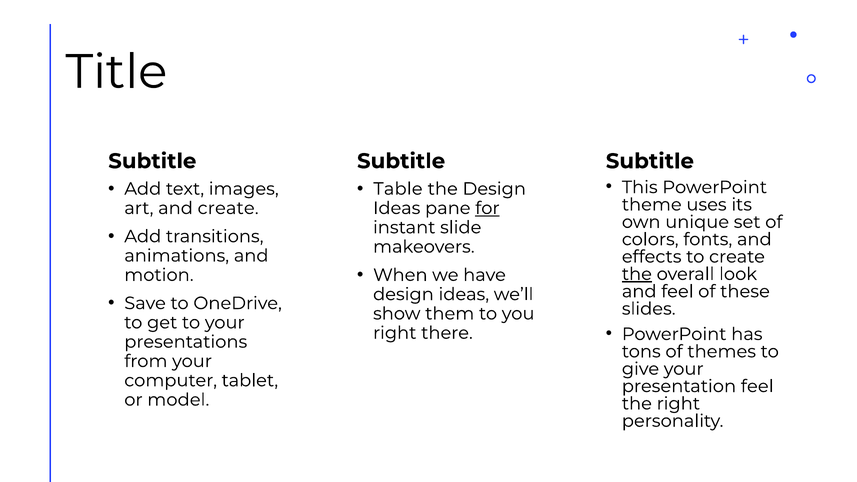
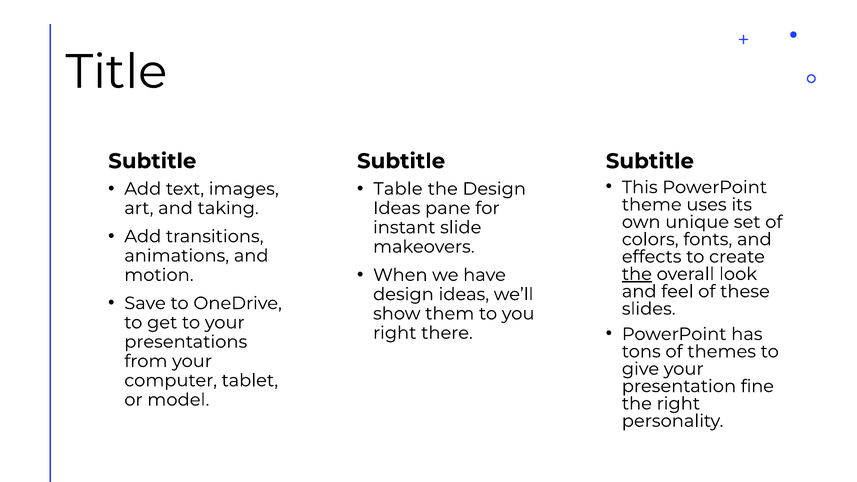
and create: create -> taking
for underline: present -> none
presentation feel: feel -> fine
